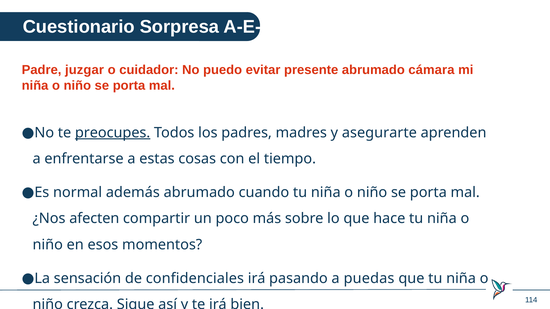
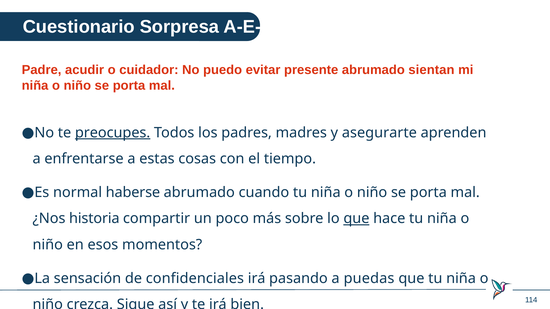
juzgar: juzgar -> acudir
cámara: cámara -> sientan
además: además -> haberse
afecten: afecten -> historia
que at (356, 219) underline: none -> present
